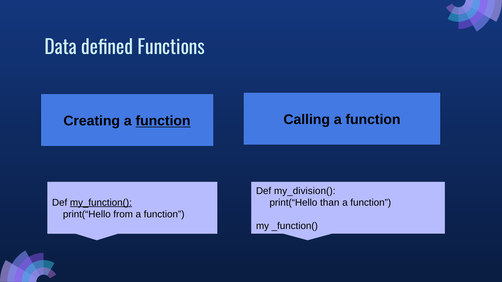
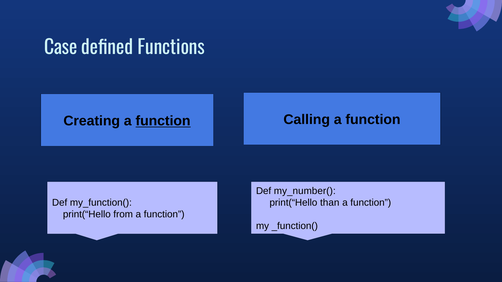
Data: Data -> Case
my_division(: my_division( -> my_number(
my_function( underline: present -> none
